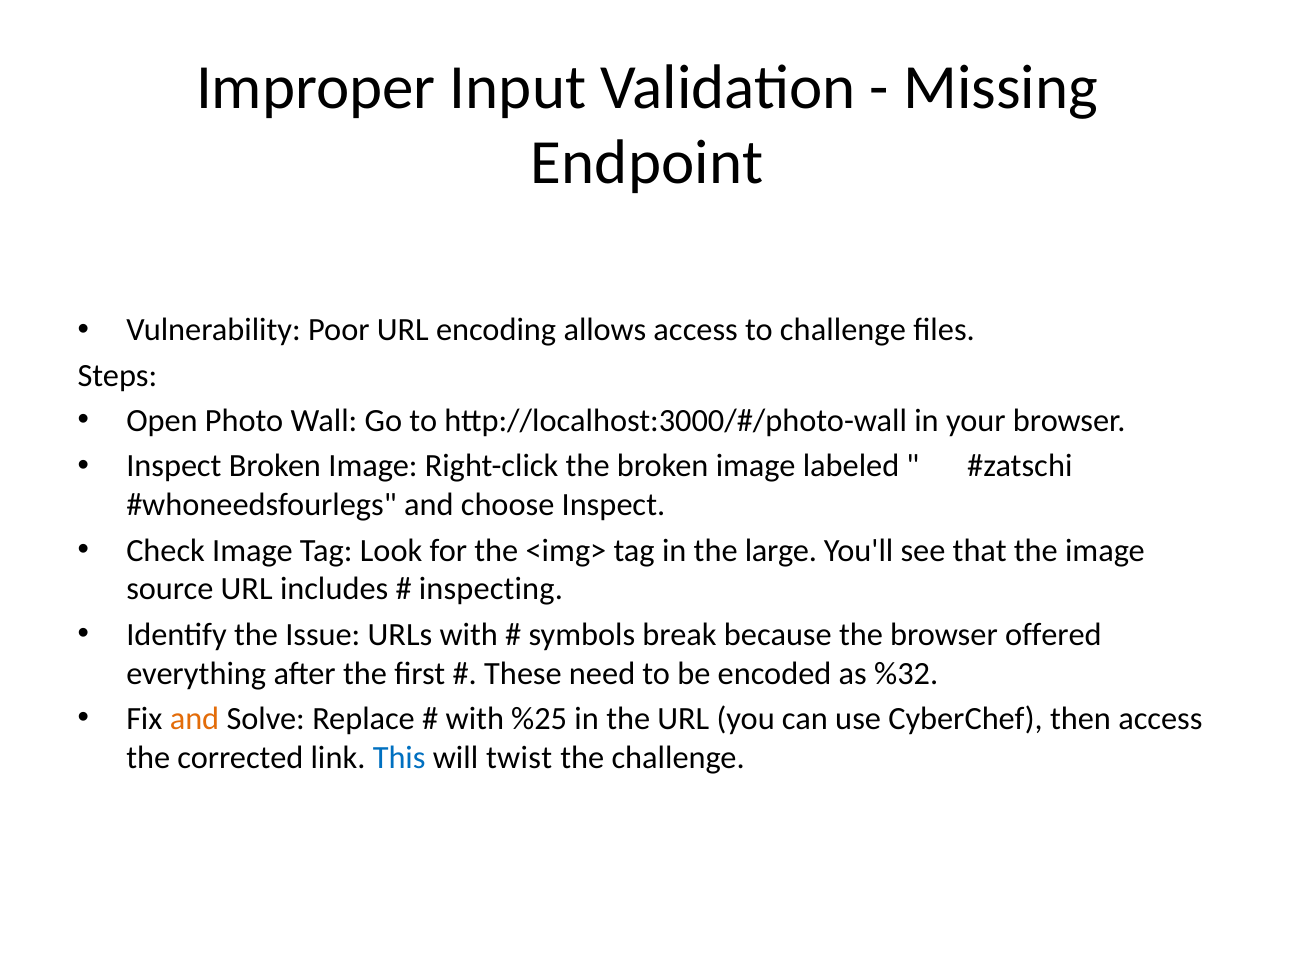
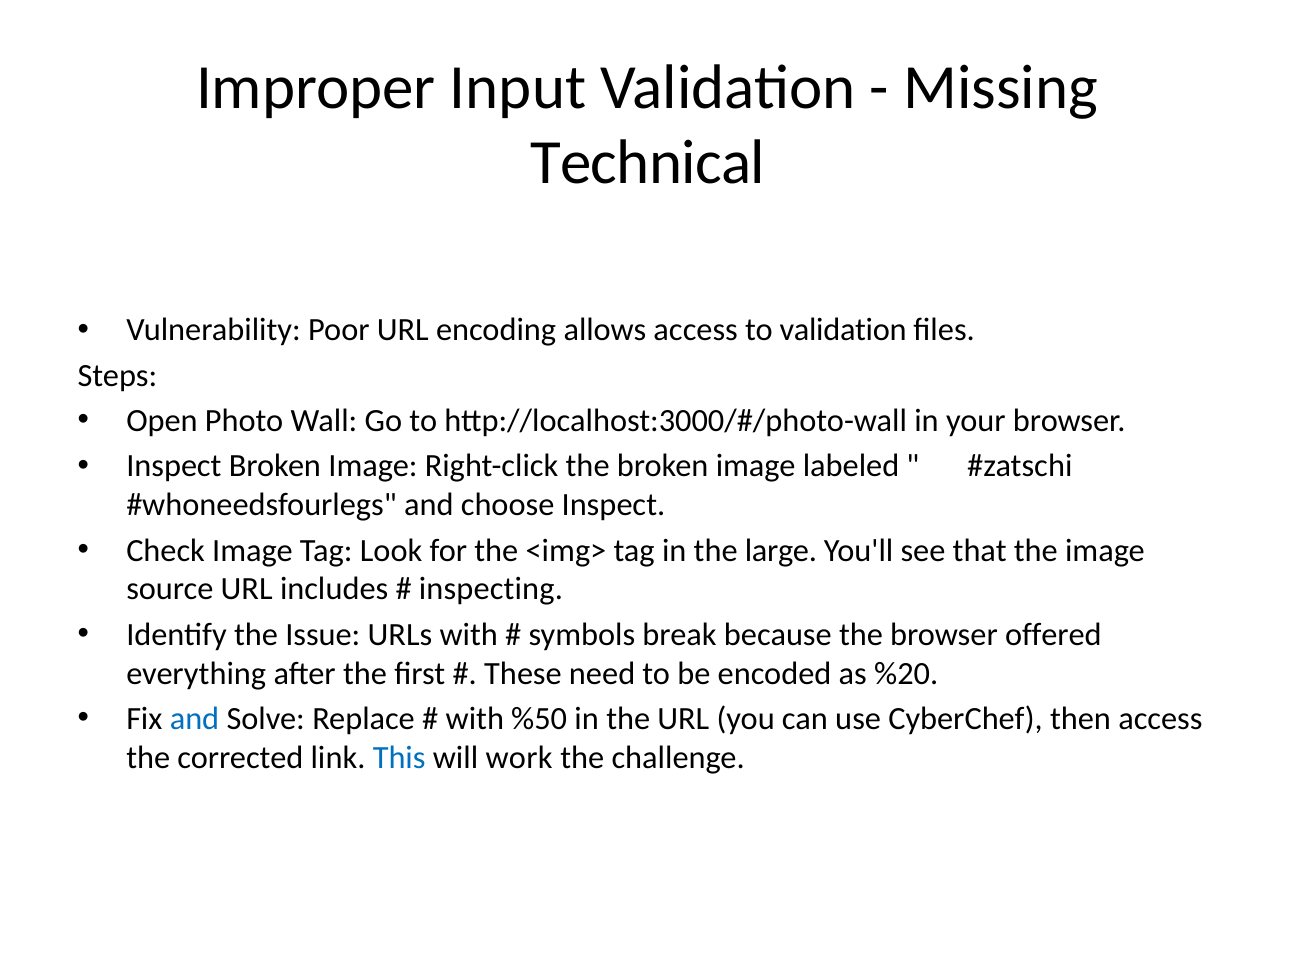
Endpoint: Endpoint -> Technical
to challenge: challenge -> validation
%32: %32 -> %20
and at (195, 719) colour: orange -> blue
%25: %25 -> %50
twist: twist -> work
